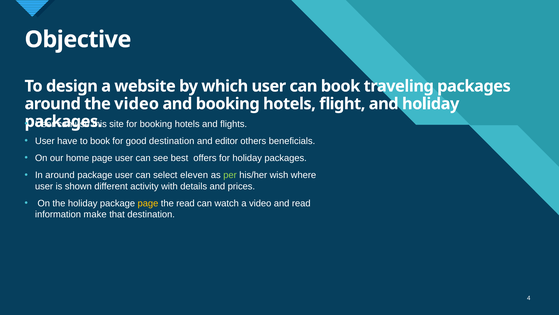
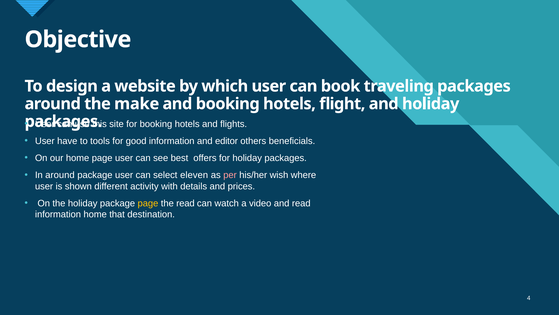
the video: video -> make
to book: book -> tools
good destination: destination -> information
per colour: light green -> pink
information make: make -> home
